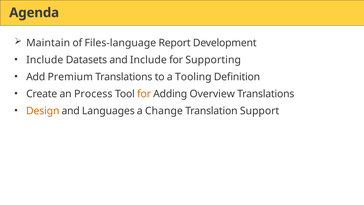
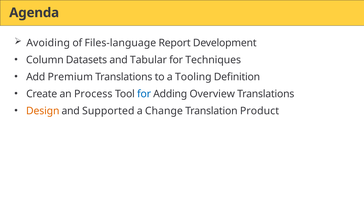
Maintain: Maintain -> Avoiding
Include at (45, 60): Include -> Column
and Include: Include -> Tabular
Supporting: Supporting -> Techniques
for at (144, 94) colour: orange -> blue
Languages: Languages -> Supported
Support: Support -> Product
